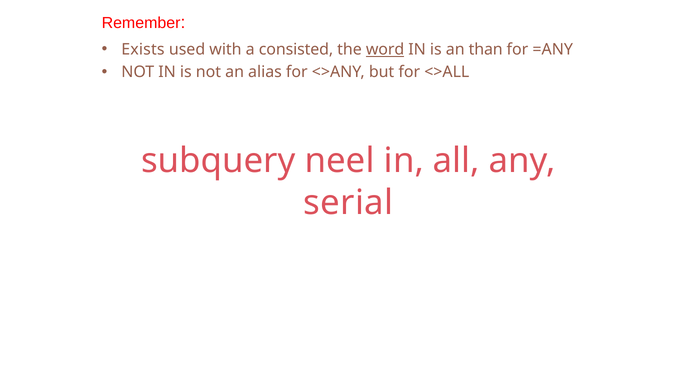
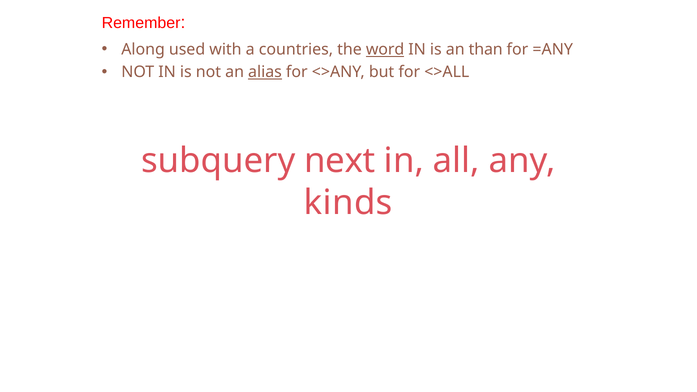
Exists: Exists -> Along
consisted: consisted -> countries
alias underline: none -> present
neel: neel -> next
serial: serial -> kinds
